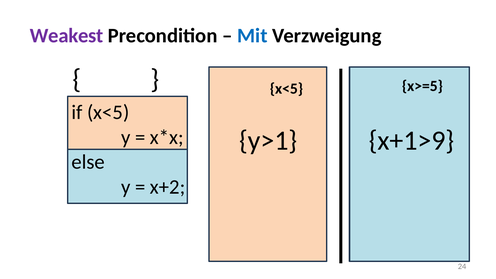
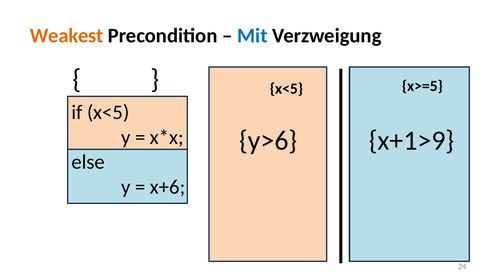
Weakest colour: purple -> orange
y>1: y>1 -> y>6
x+2: x+2 -> x+6
